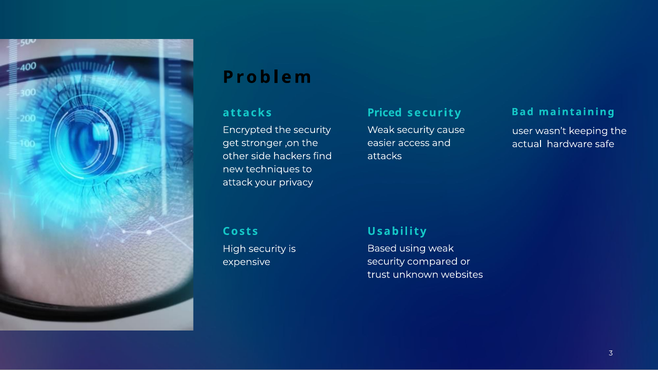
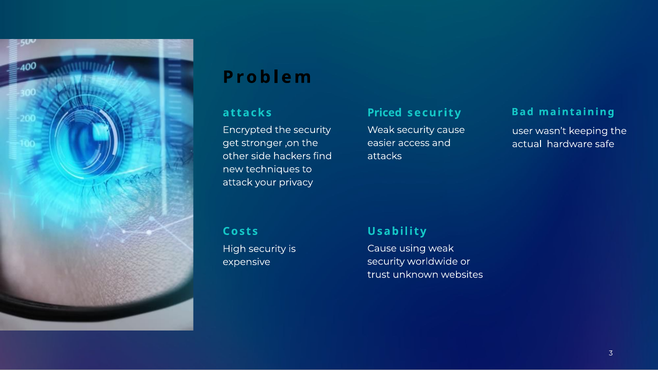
Based at (382, 248): Based -> Cause
compared: compared -> worldwide
